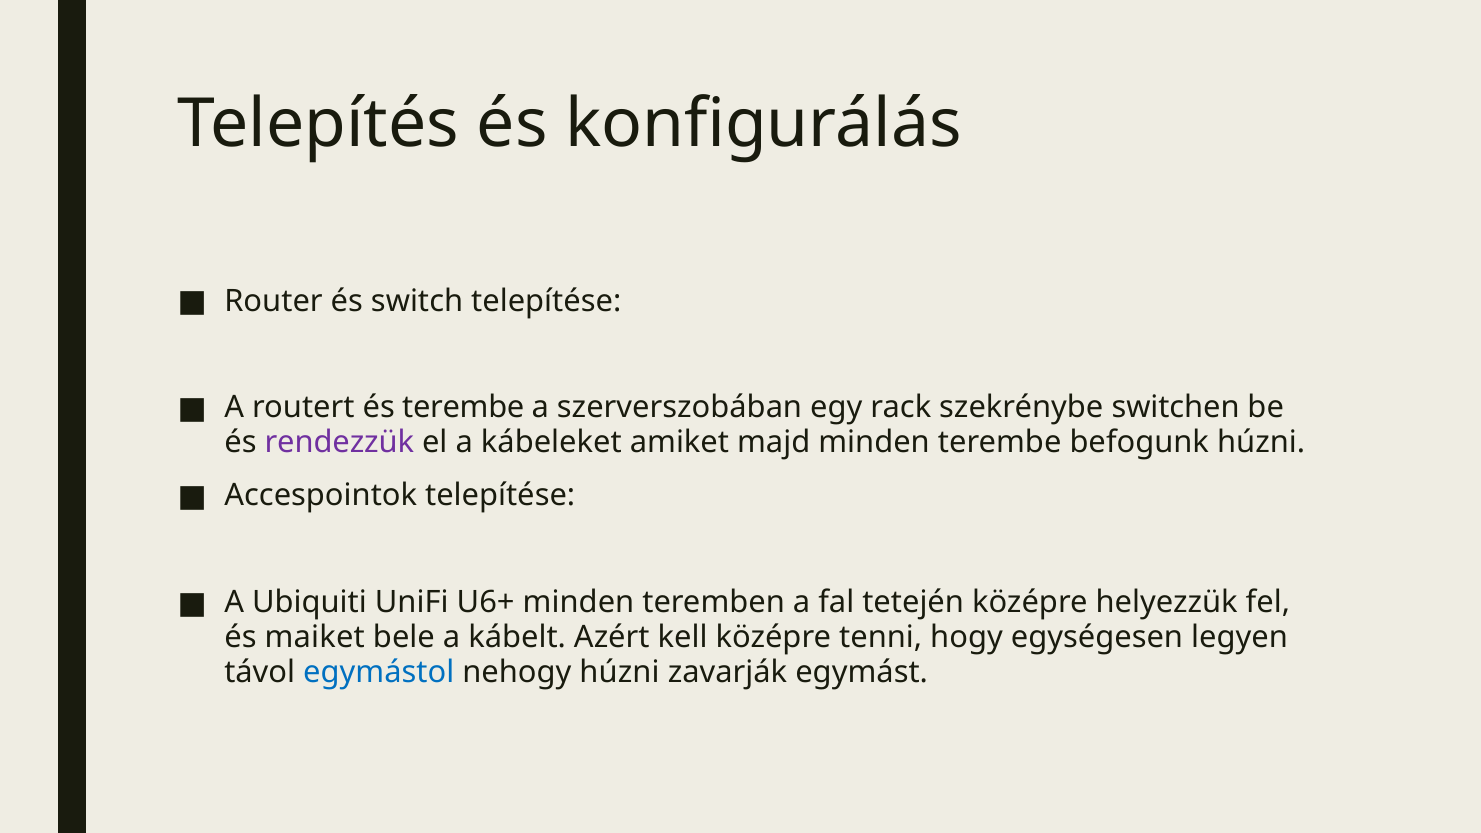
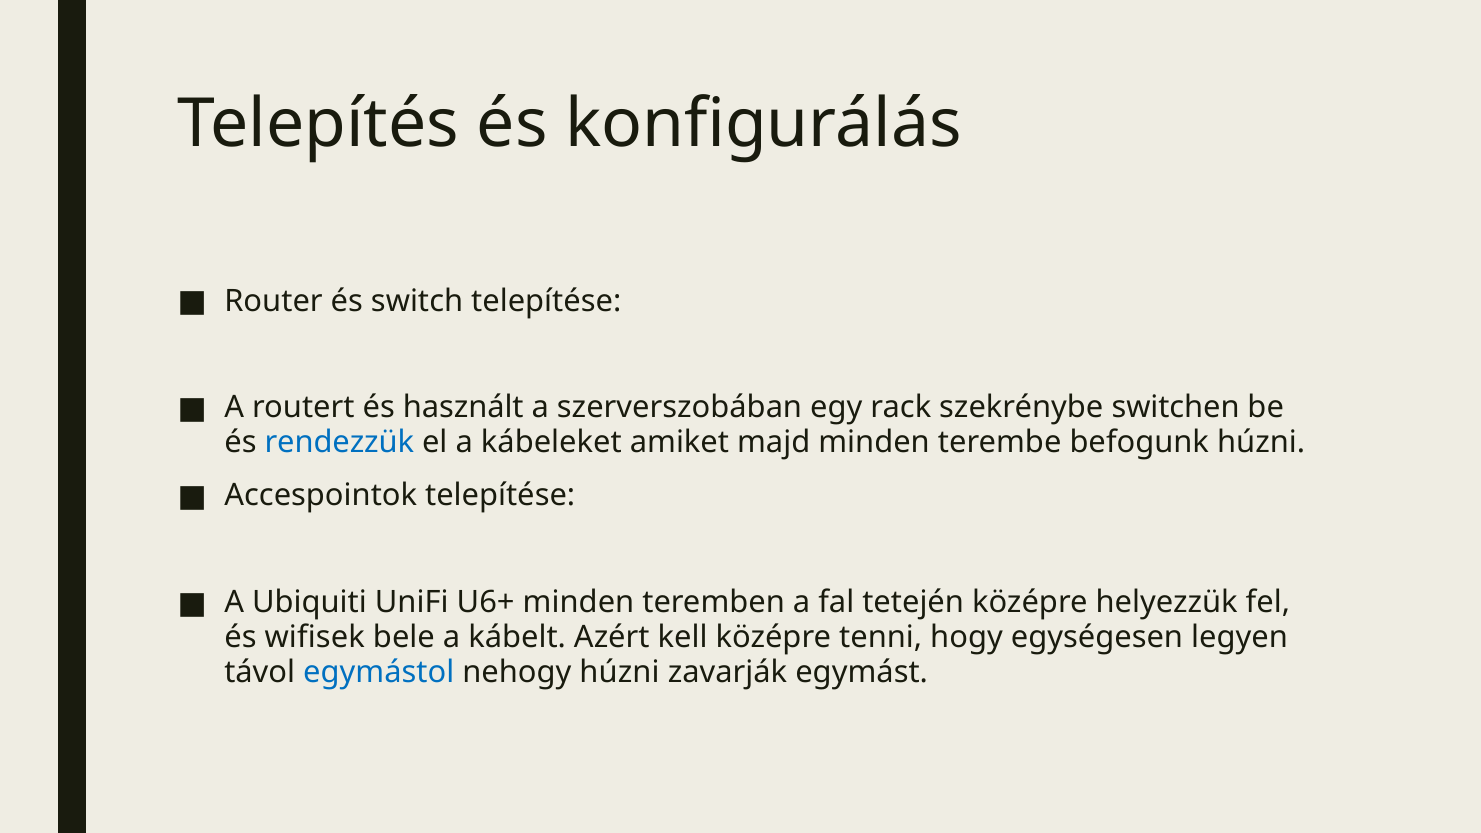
és terembe: terembe -> használt
rendezzük colour: purple -> blue
maiket: maiket -> wifisek
